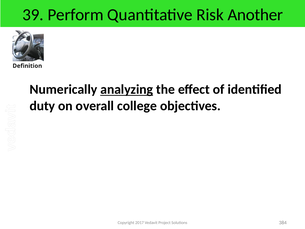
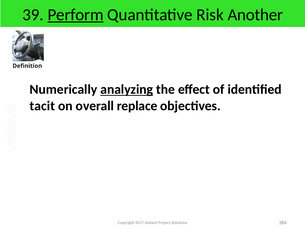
Perform underline: none -> present
duty: duty -> tacit
college: college -> replace
